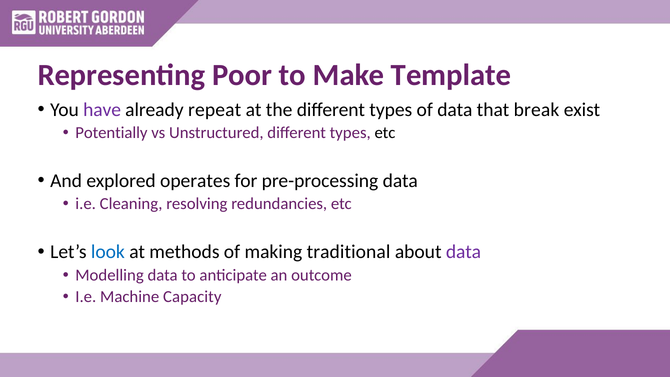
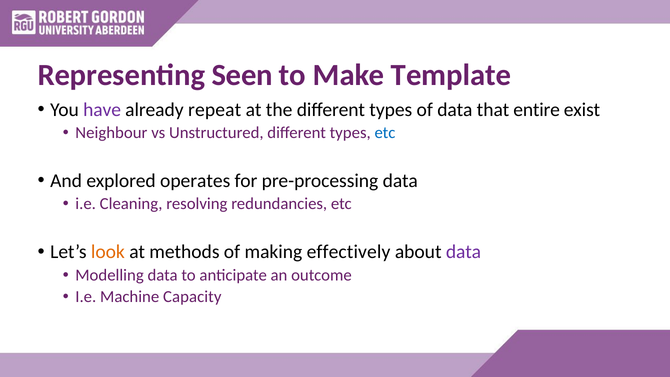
Poor: Poor -> Seen
break: break -> entire
Potentially: Potentially -> Neighbour
etc at (385, 133) colour: black -> blue
look colour: blue -> orange
traditional: traditional -> effectively
